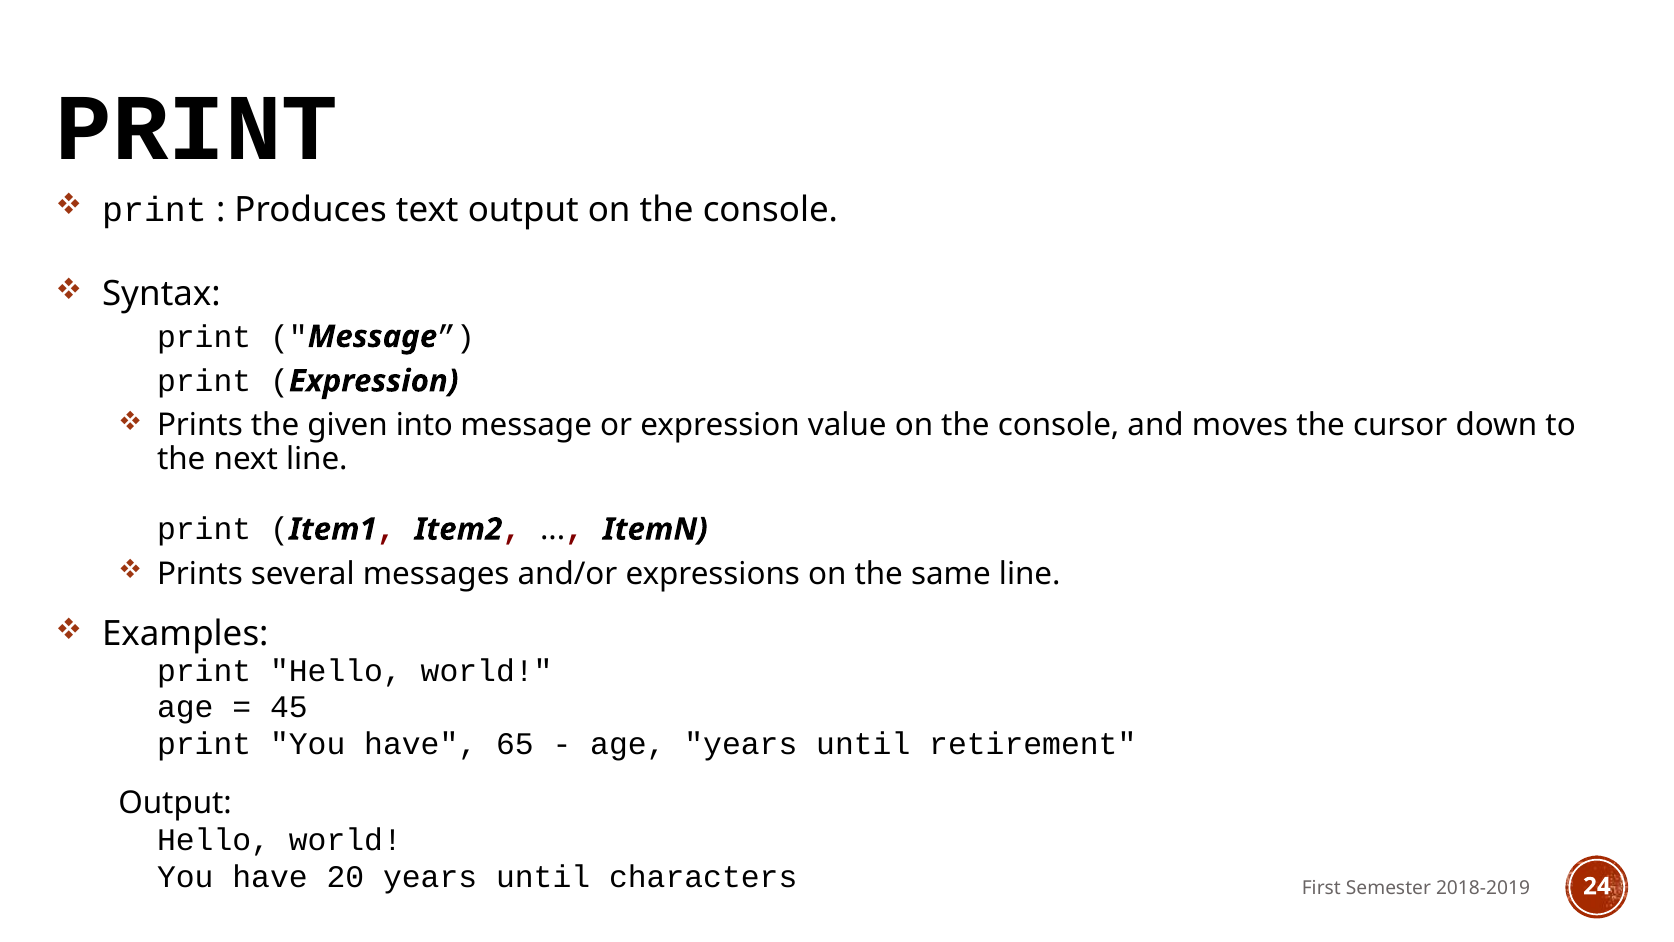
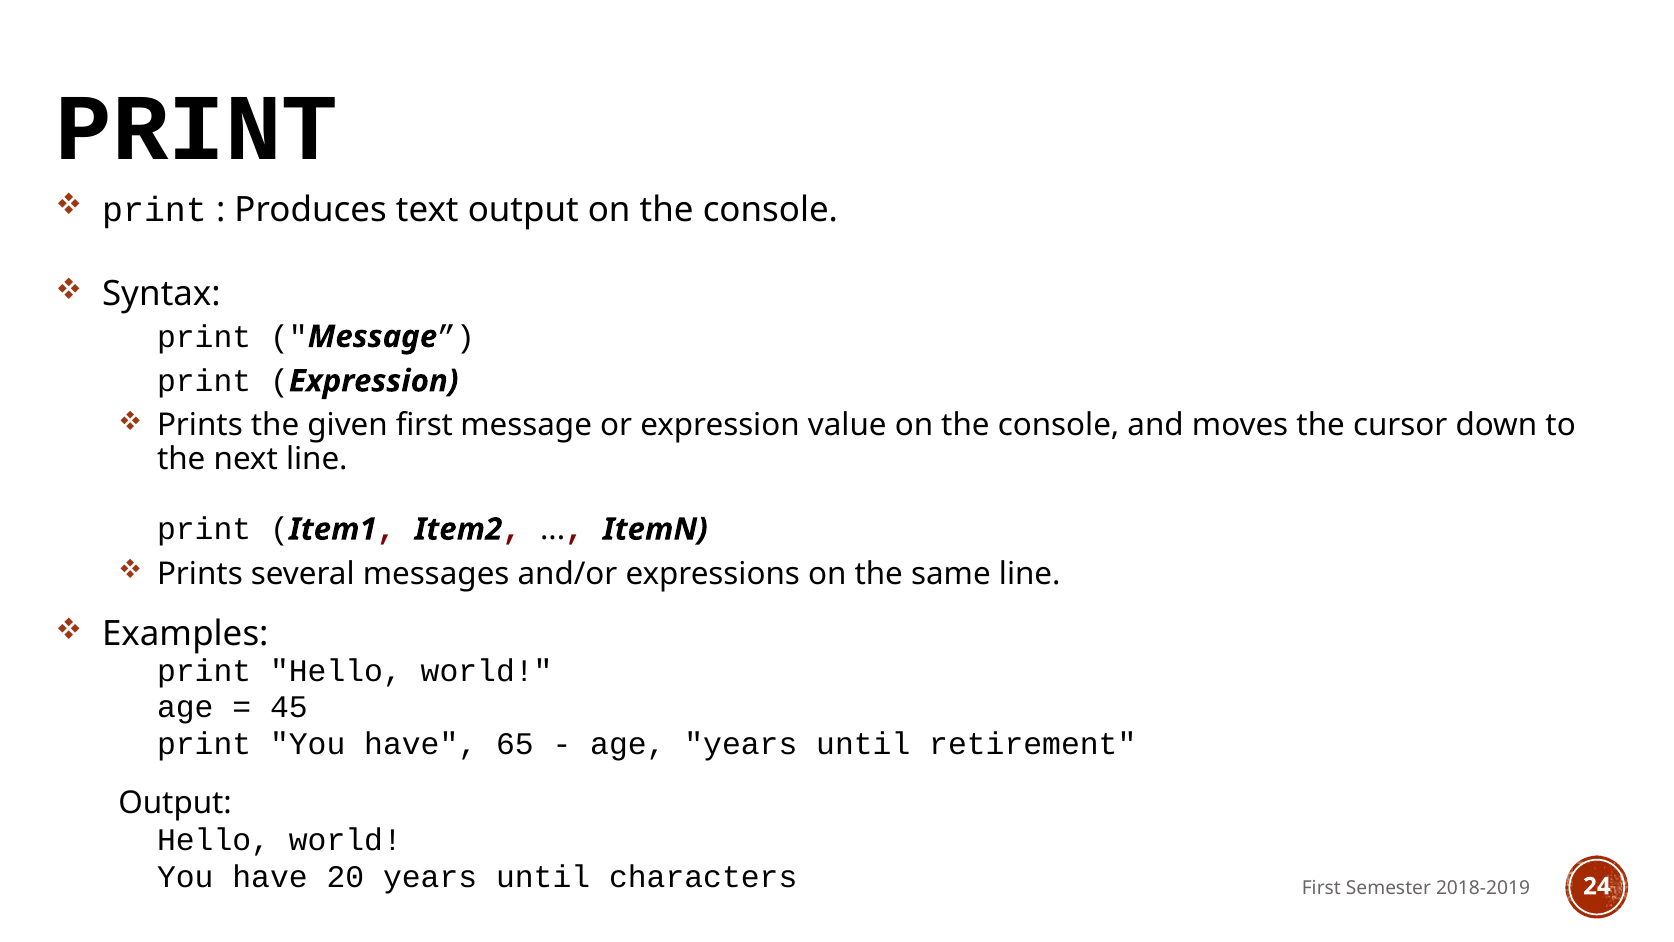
given into: into -> first
